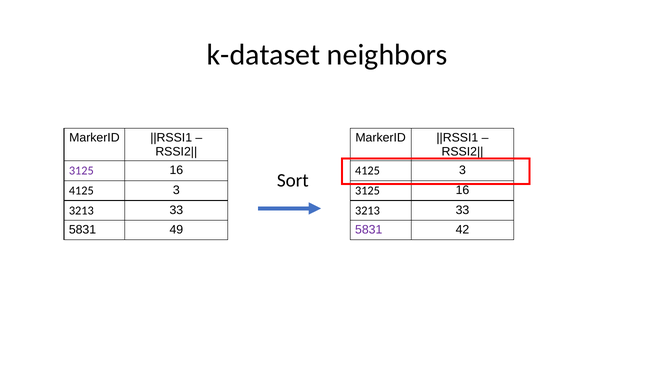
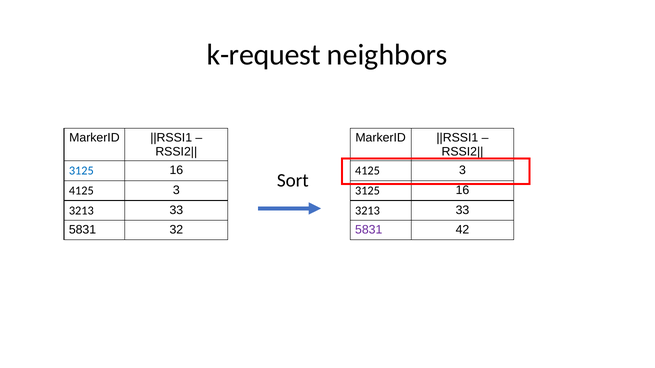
k-dataset: k-dataset -> k-request
3125 at (81, 171) colour: purple -> blue
49: 49 -> 32
